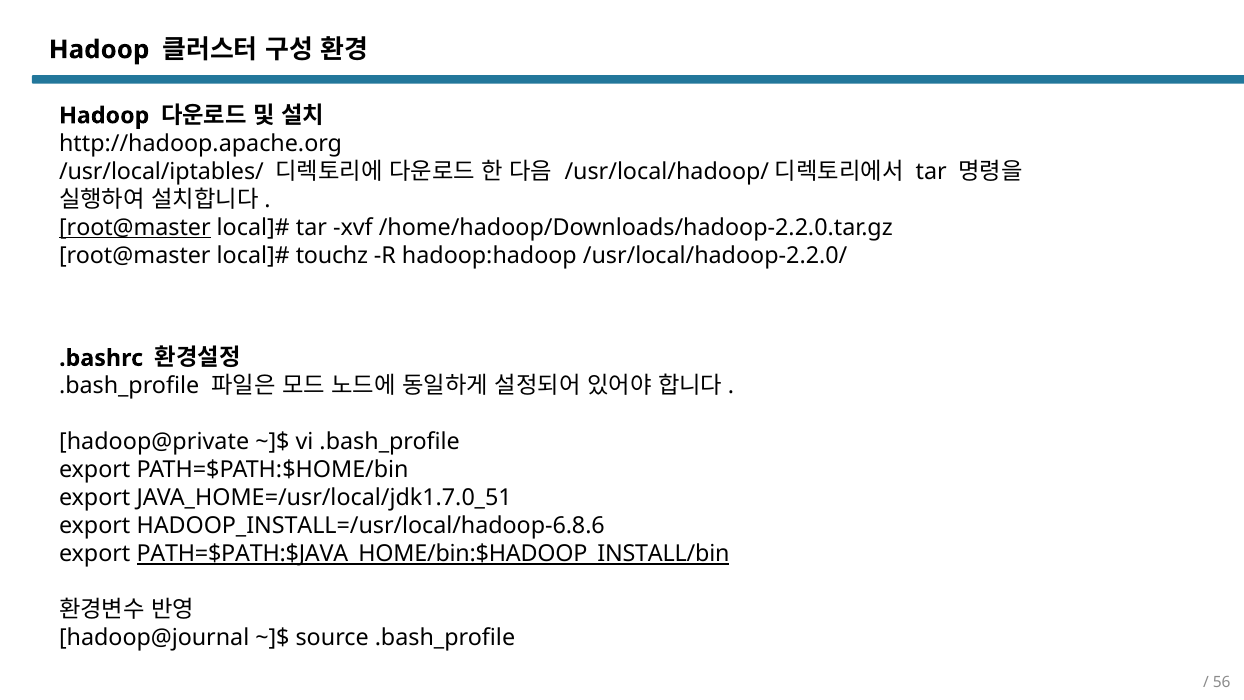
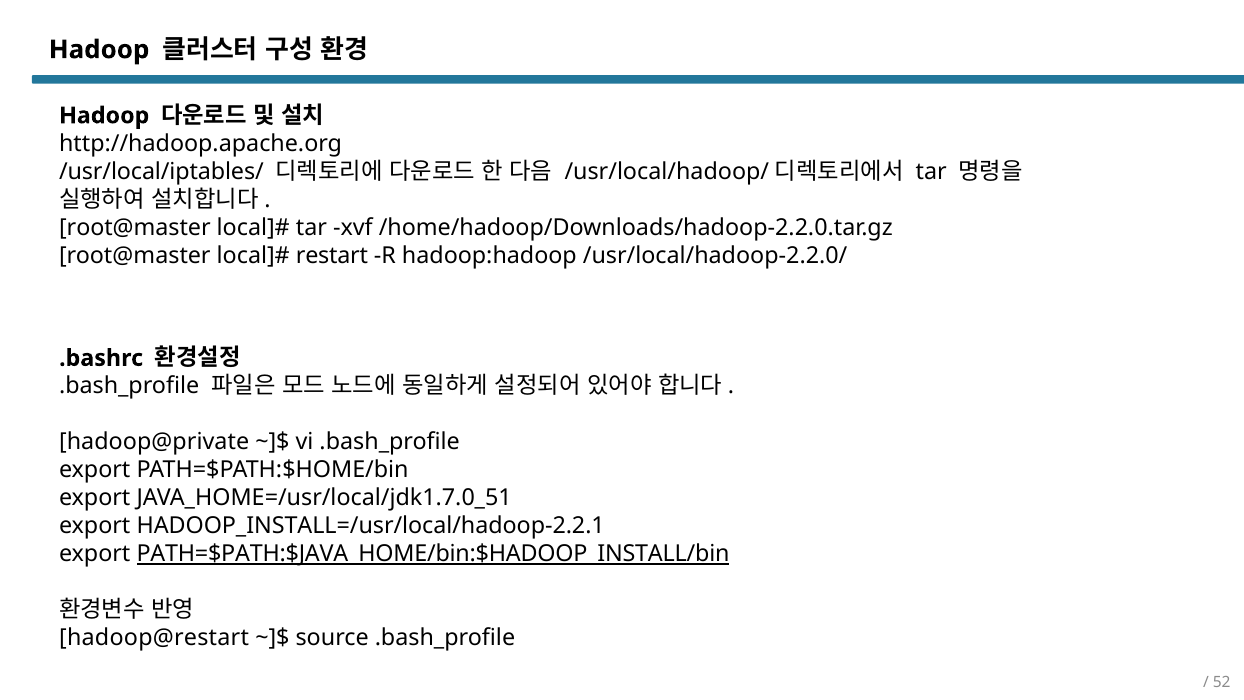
root@master at (135, 227) underline: present -> none
touchz: touchz -> restart
HADOOP_INSTALL=/usr/local/hadoop-6.8.6: HADOOP_INSTALL=/usr/local/hadoop-6.8.6 -> HADOOP_INSTALL=/usr/local/hadoop-2.2.1
hadoop@journal: hadoop@journal -> hadoop@restart
56: 56 -> 52
